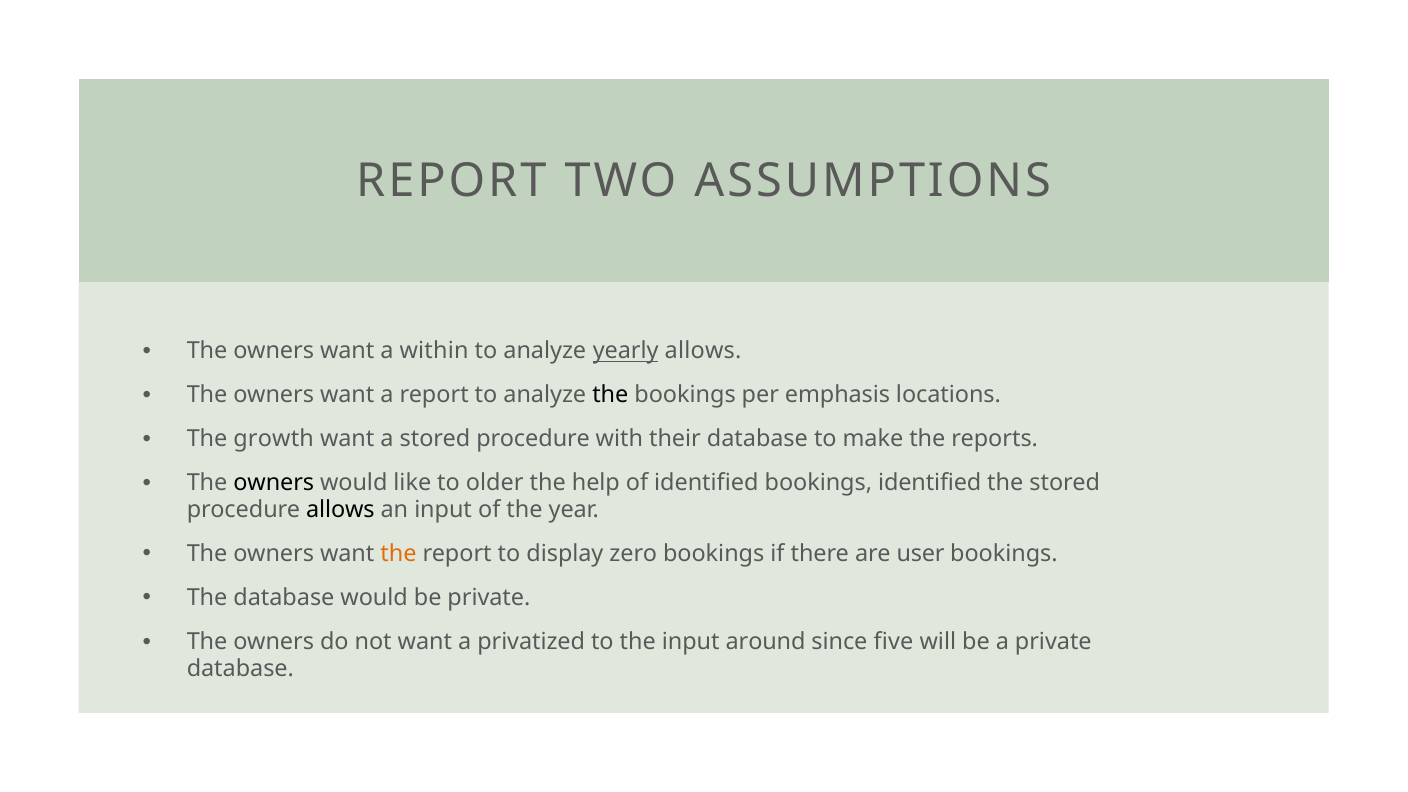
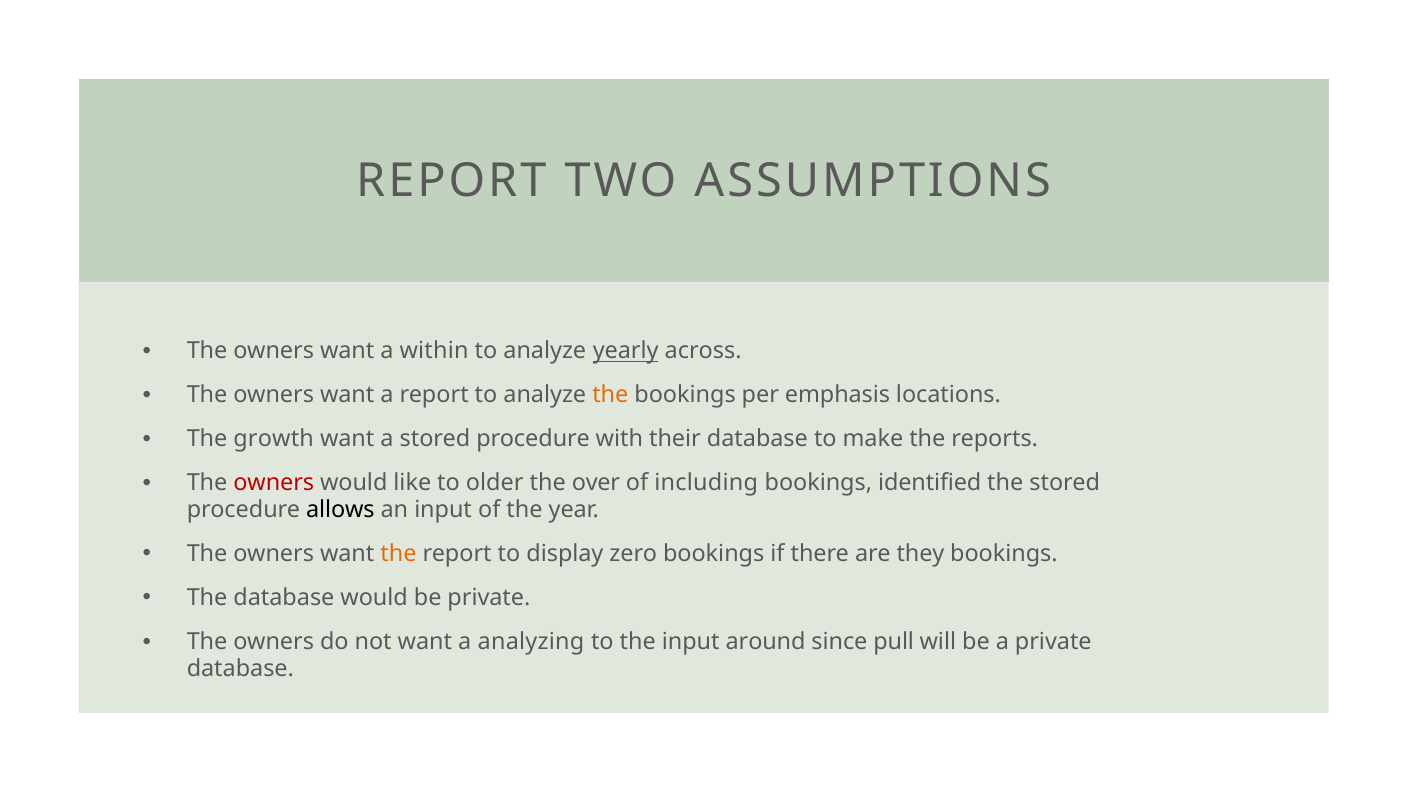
yearly allows: allows -> across
the at (610, 395) colour: black -> orange
owners at (274, 483) colour: black -> red
help: help -> over
of identified: identified -> including
user: user -> they
privatized: privatized -> analyzing
five: five -> pull
